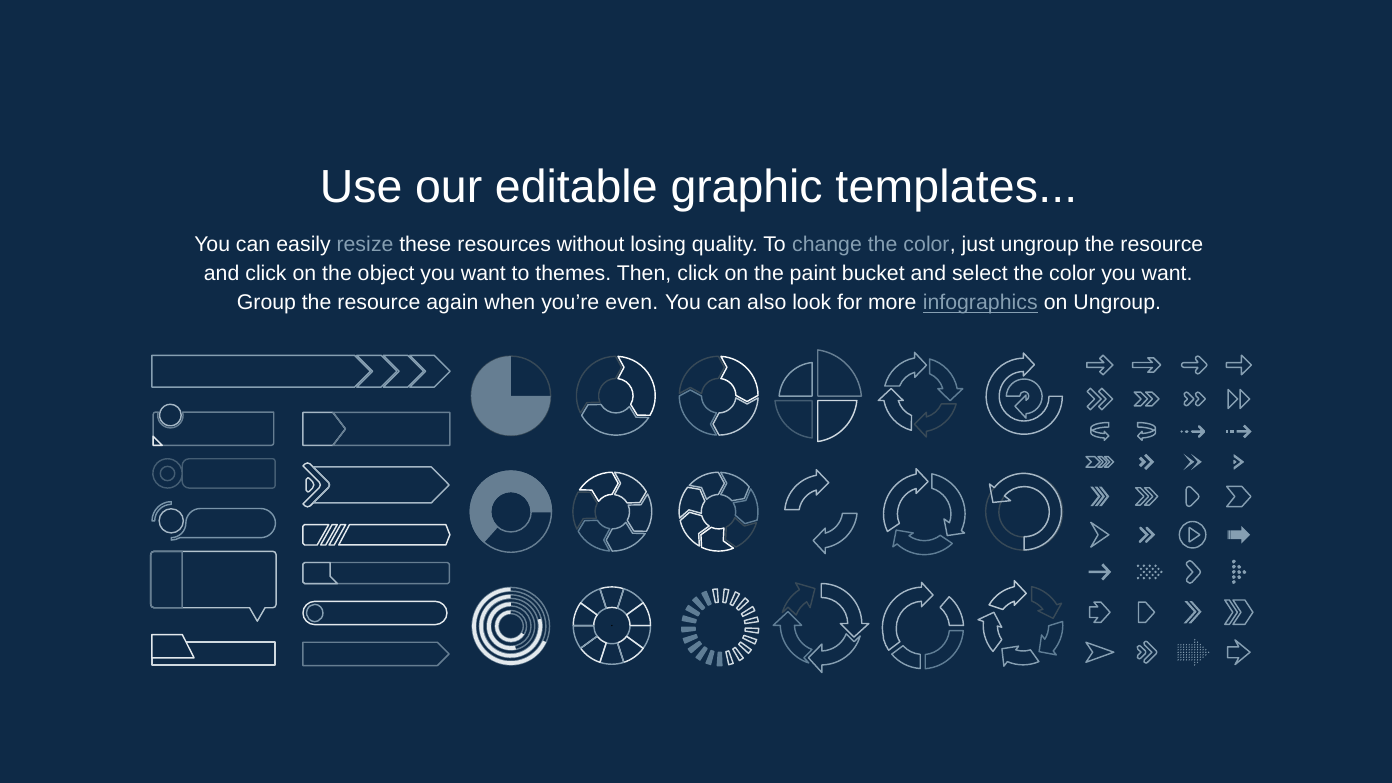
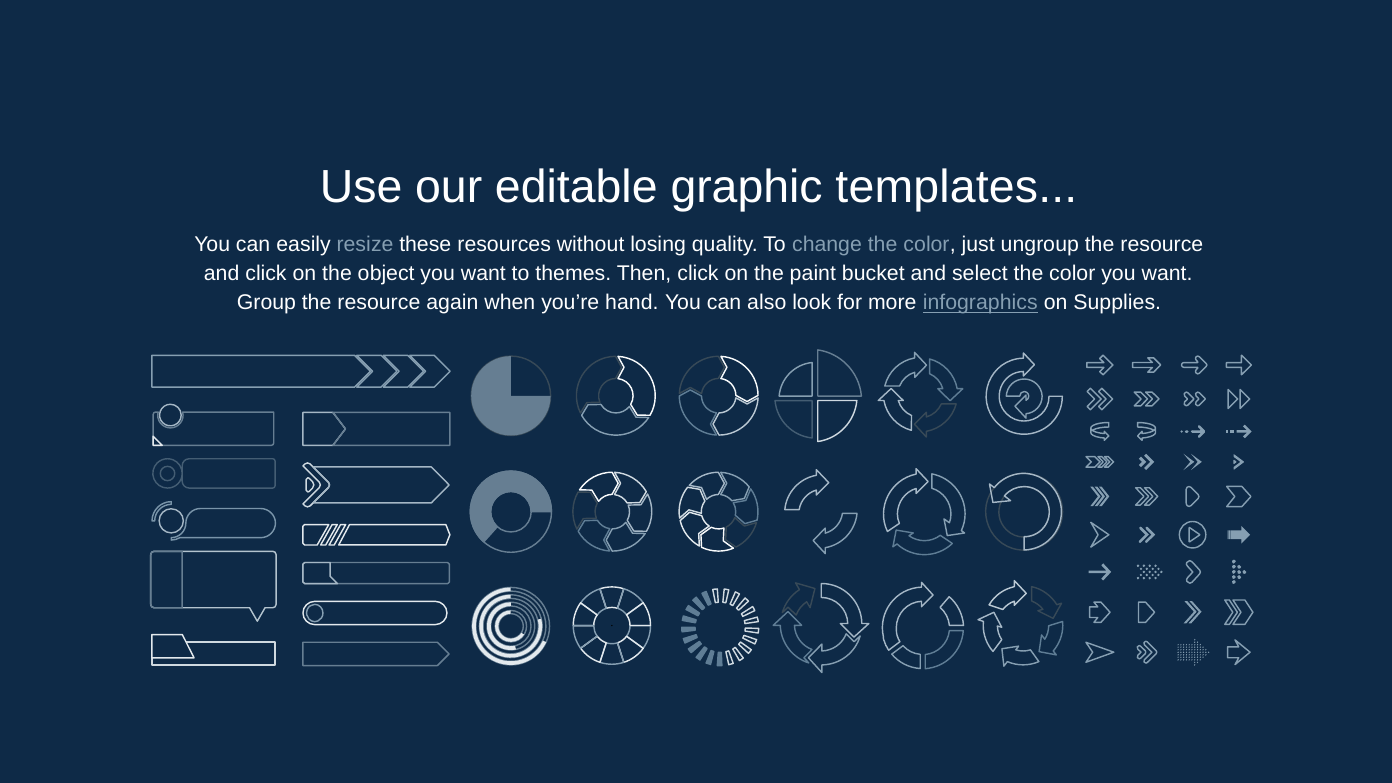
even: even -> hand
on Ungroup: Ungroup -> Supplies
